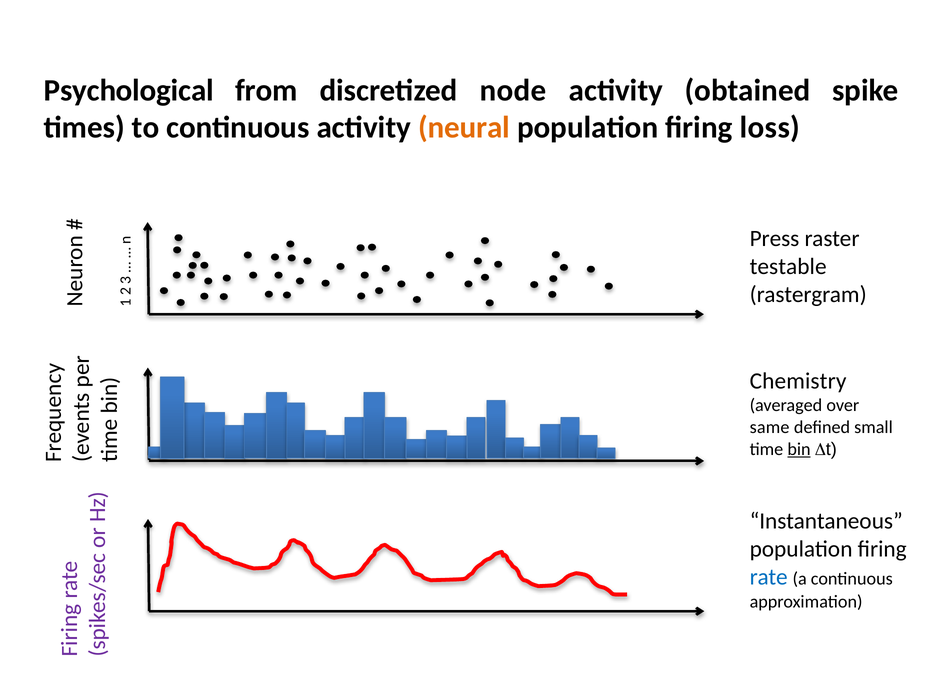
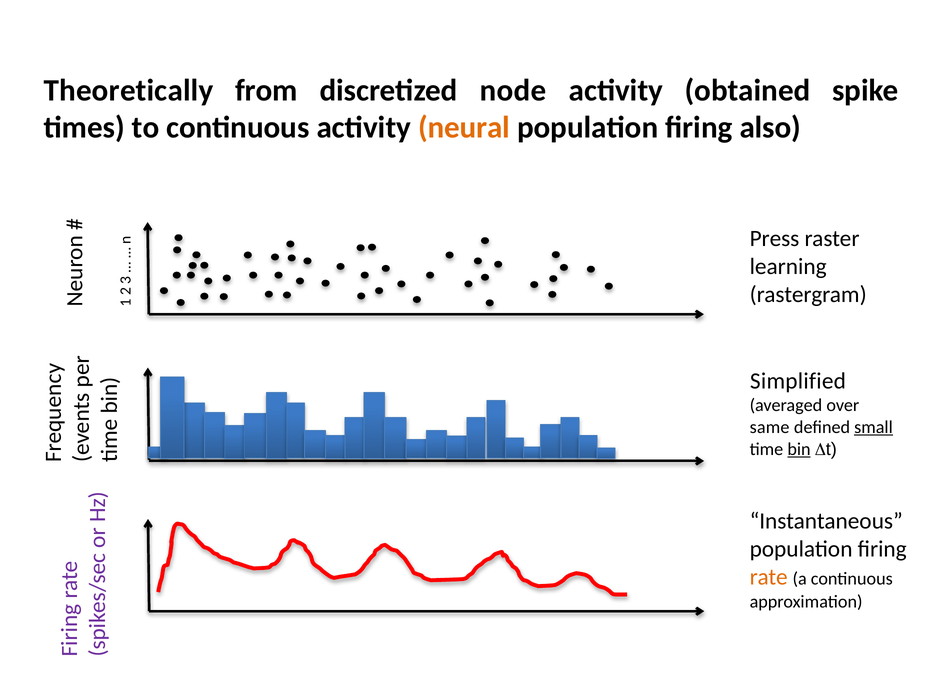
Psychological: Psychological -> Theoretically
loss: loss -> also
testable: testable -> learning
Chemistry: Chemistry -> Simplified
small underline: none -> present
rate colour: blue -> orange
